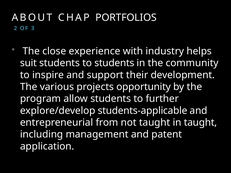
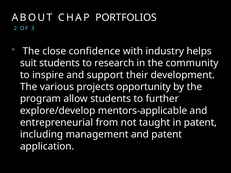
experience: experience -> confidence
to students: students -> research
students-applicable: students-applicable -> mentors-applicable
in taught: taught -> patent
